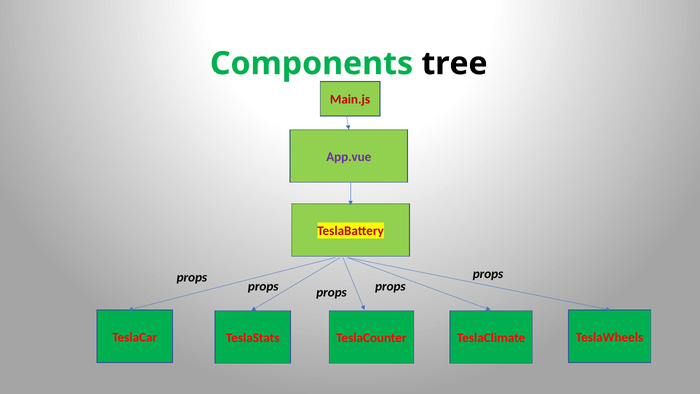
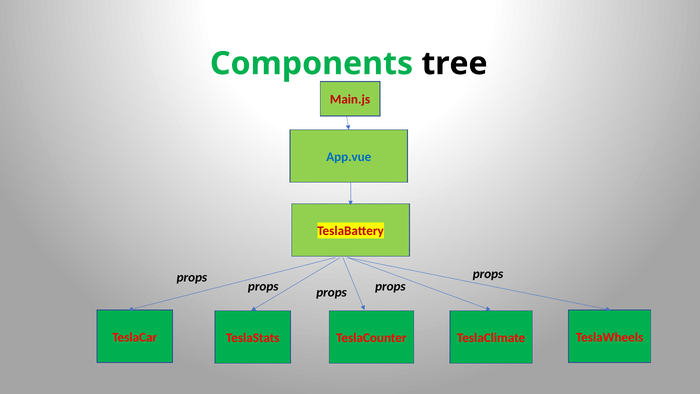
App.vue colour: purple -> blue
